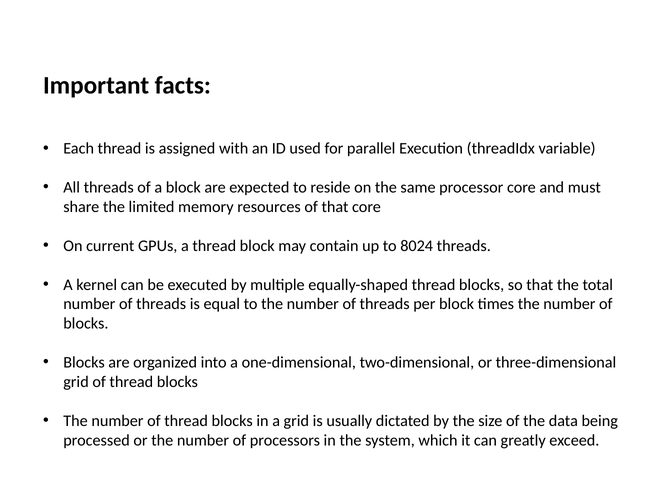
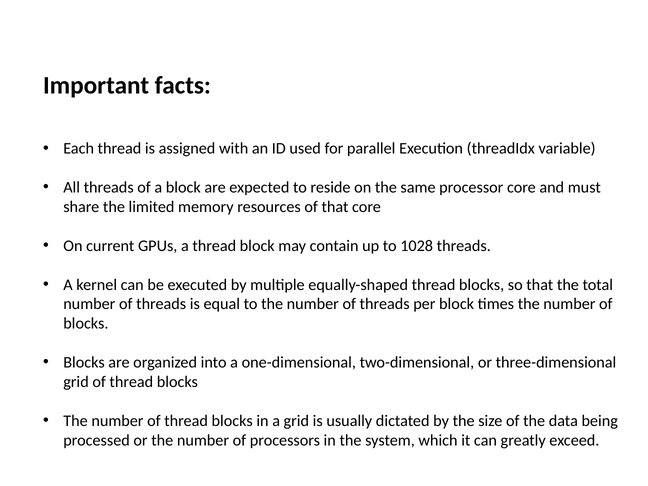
8024: 8024 -> 1028
